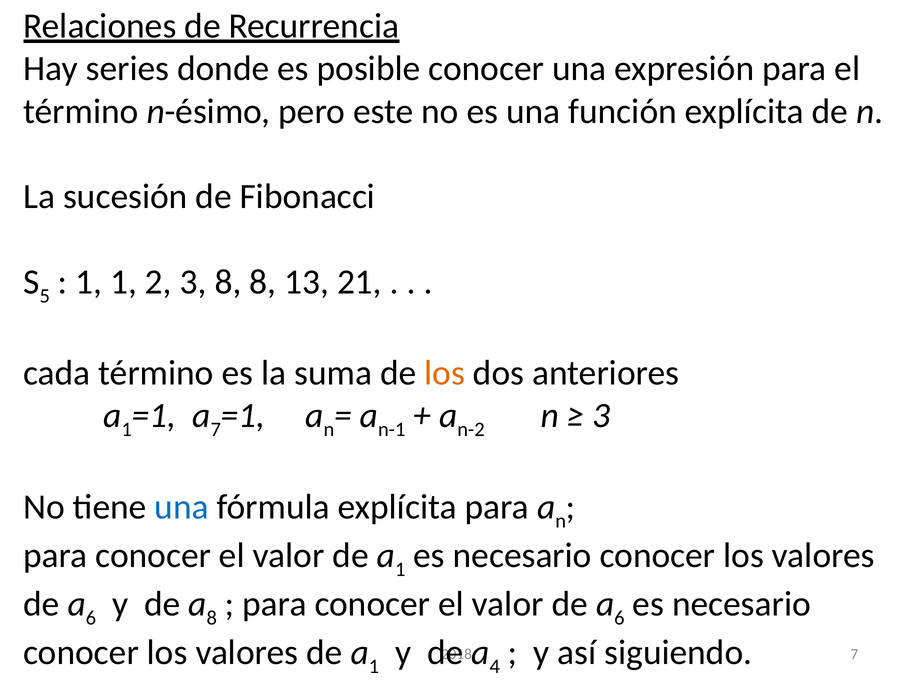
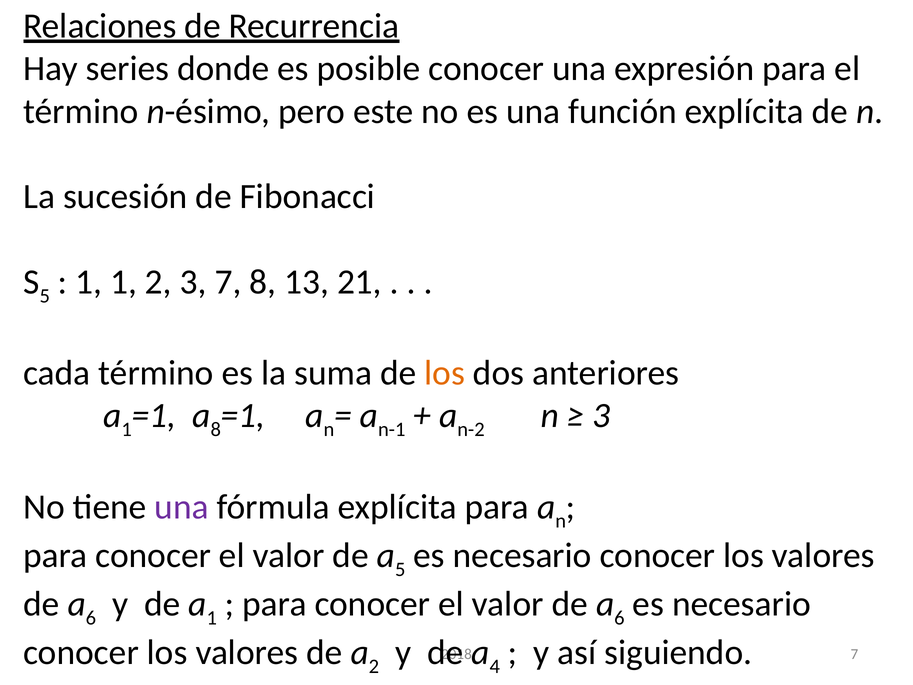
3 8: 8 -> 7
7 at (216, 429): 7 -> 8
una at (182, 507) colour: blue -> purple
1 at (400, 569): 1 -> 5
8 at (212, 618): 8 -> 1
1 at (374, 666): 1 -> 2
